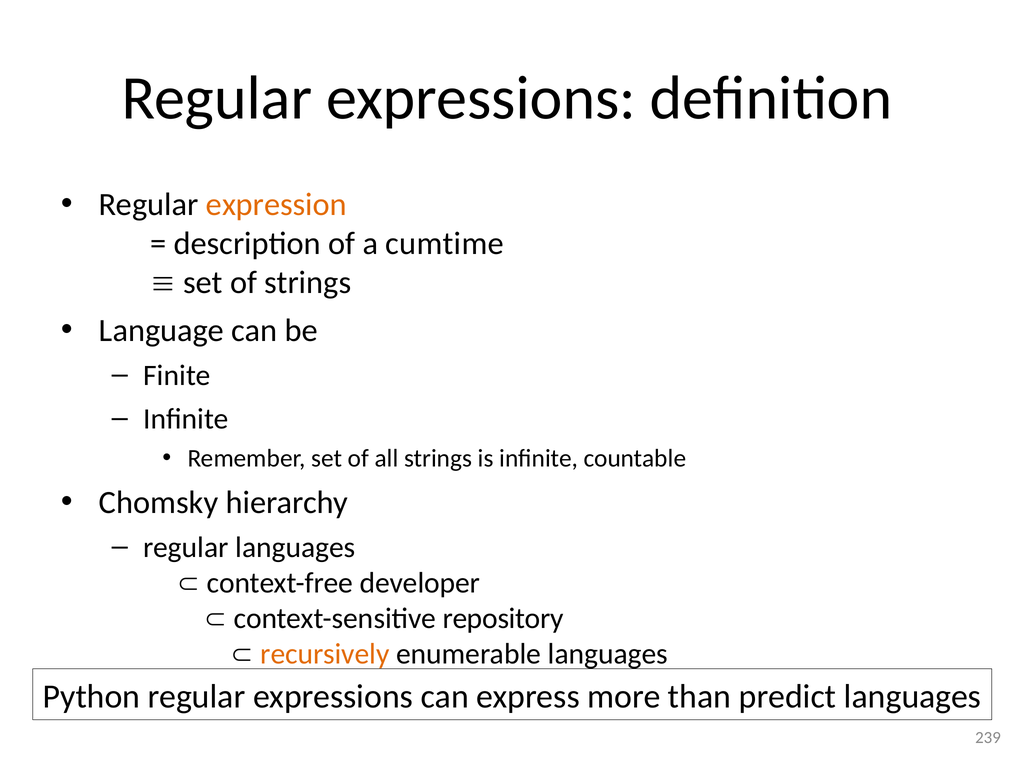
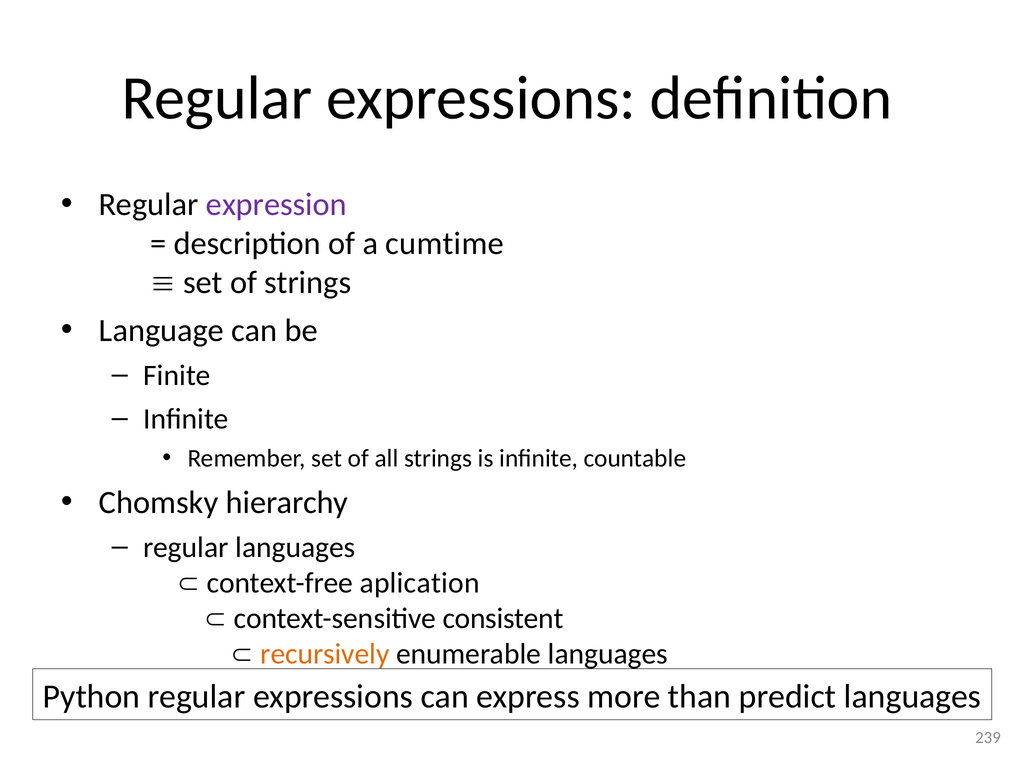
expression colour: orange -> purple
developer: developer -> aplication
repository: repository -> consistent
